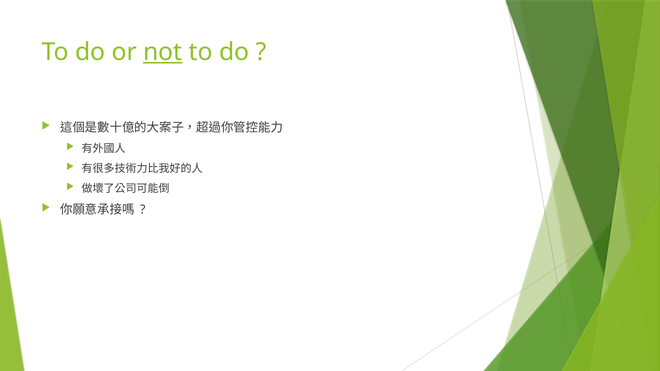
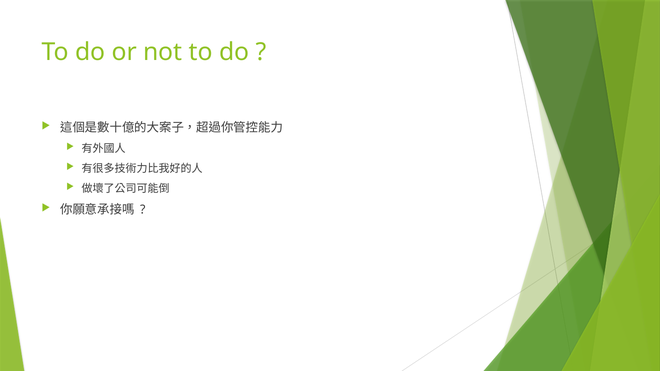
not underline: present -> none
